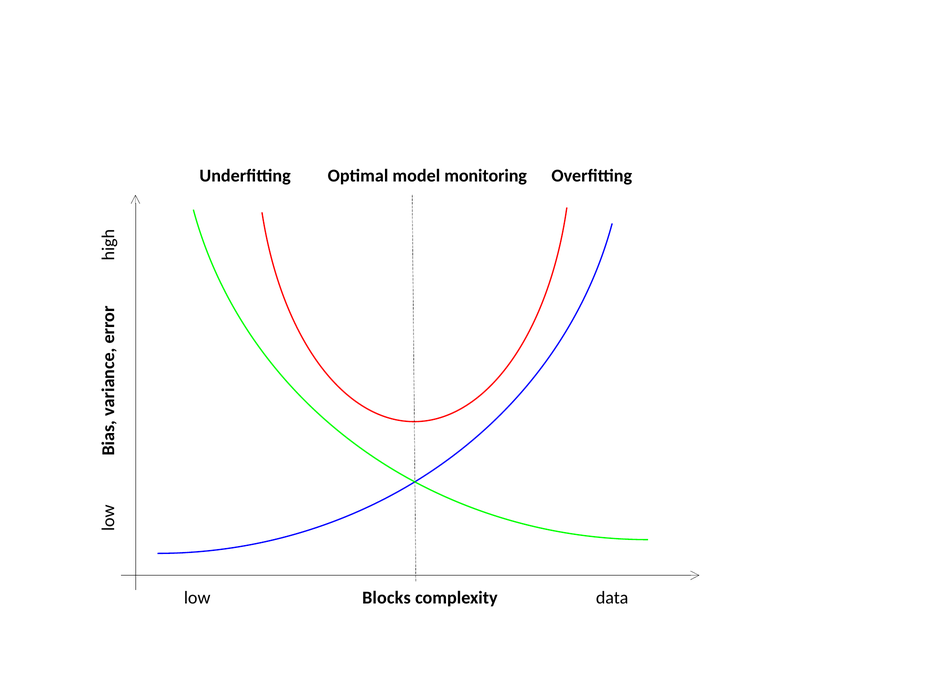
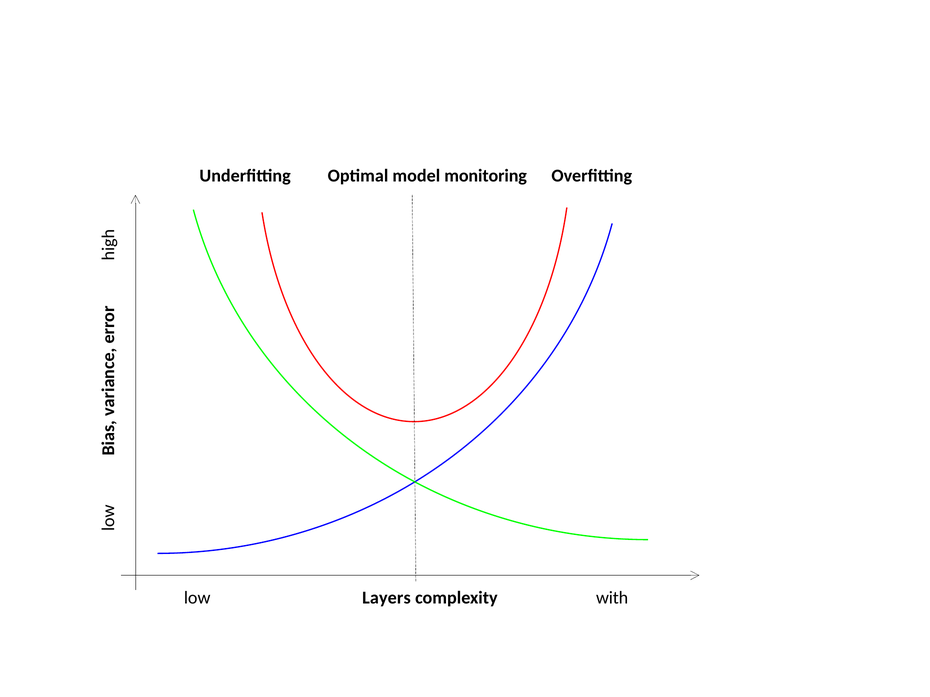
Blocks: Blocks -> Layers
data: data -> with
